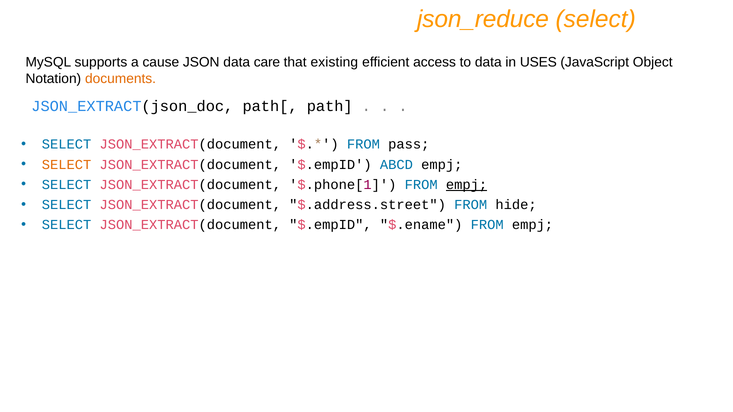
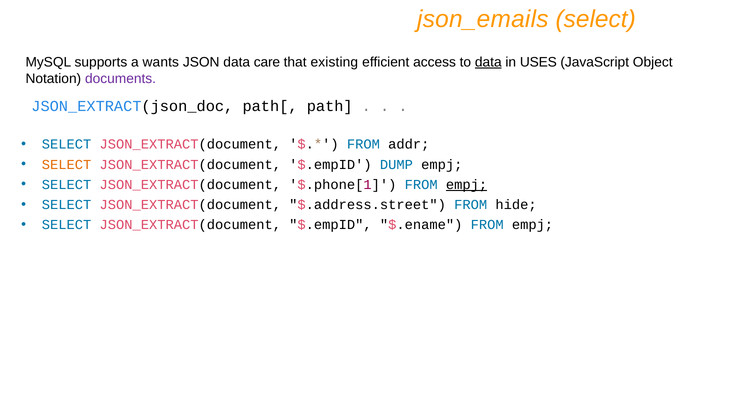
json_reduce: json_reduce -> json_emails
cause: cause -> wants
data at (488, 62) underline: none -> present
documents colour: orange -> purple
pass: pass -> addr
ABCD: ABCD -> DUMP
